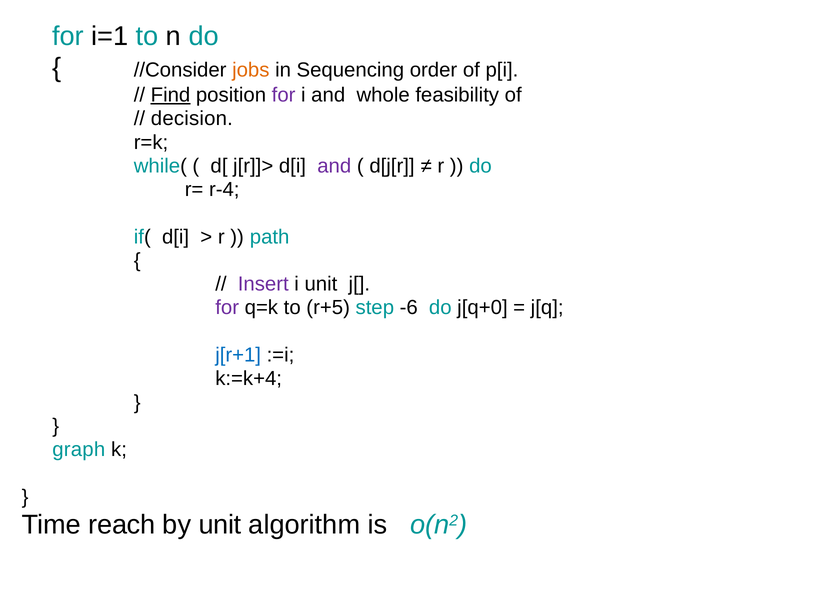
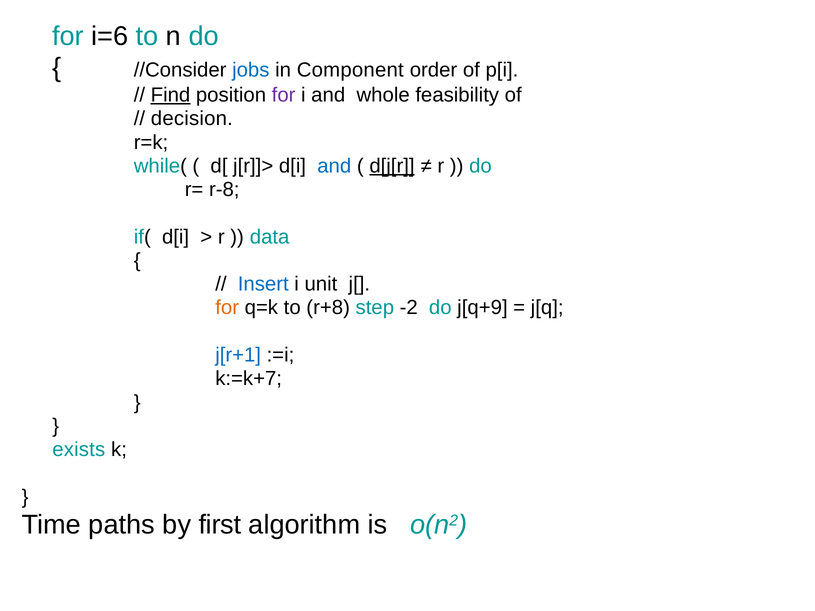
i=1: i=1 -> i=6
jobs colour: orange -> blue
Sequencing: Sequencing -> Component
and at (334, 166) colour: purple -> blue
d[j[r underline: none -> present
r-4: r-4 -> r-8
path: path -> data
Insert colour: purple -> blue
for at (227, 308) colour: purple -> orange
r+5: r+5 -> r+8
-6: -6 -> -2
j[q+0: j[q+0 -> j[q+9
k:=k+4: k:=k+4 -> k:=k+7
graph: graph -> exists
reach: reach -> paths
by unit: unit -> first
